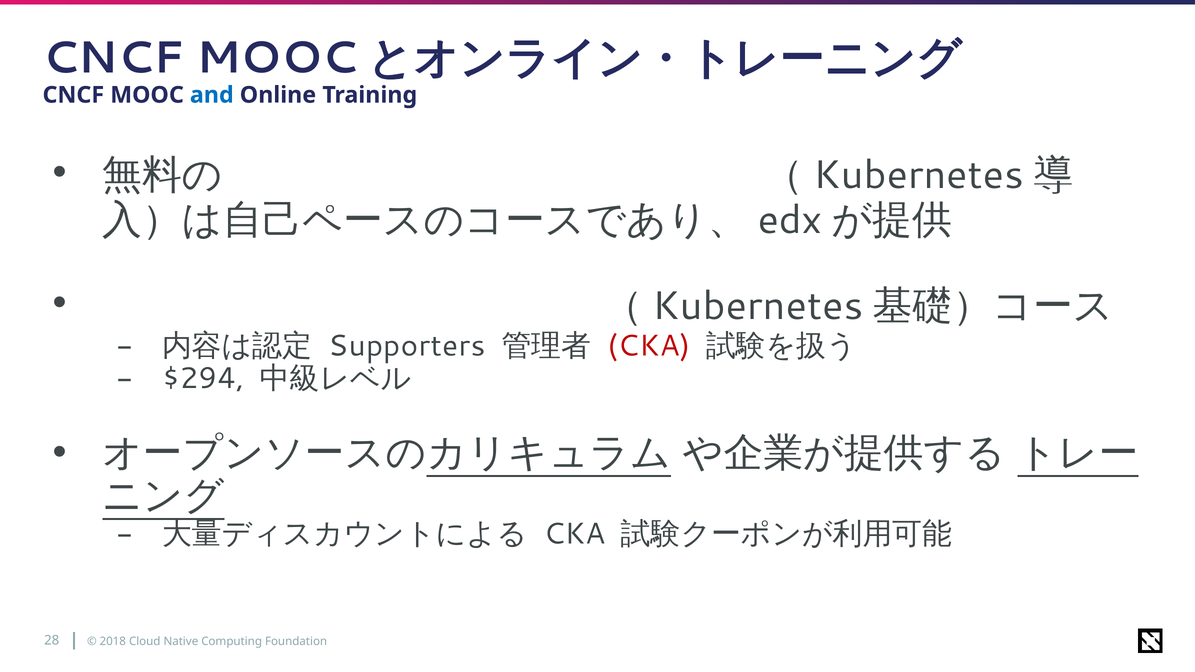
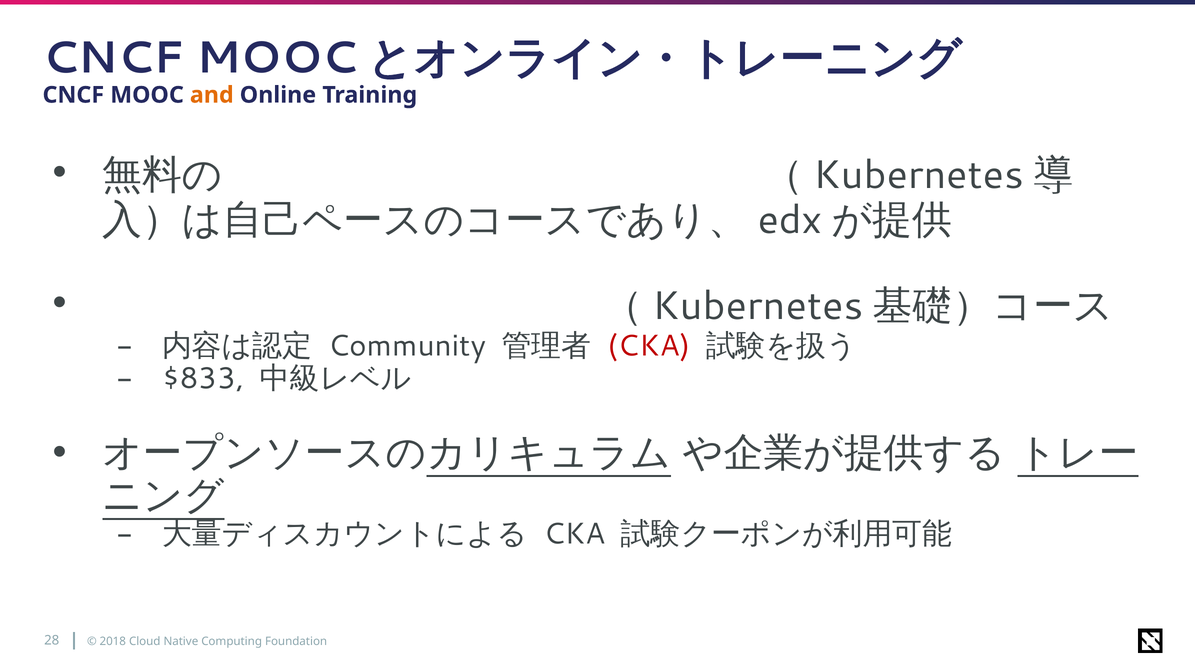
and colour: blue -> orange
Supporters at (407, 346): Supporters -> Community
$294: $294 -> $833
